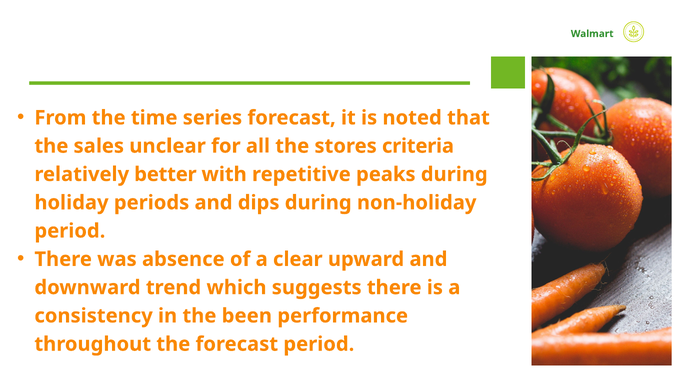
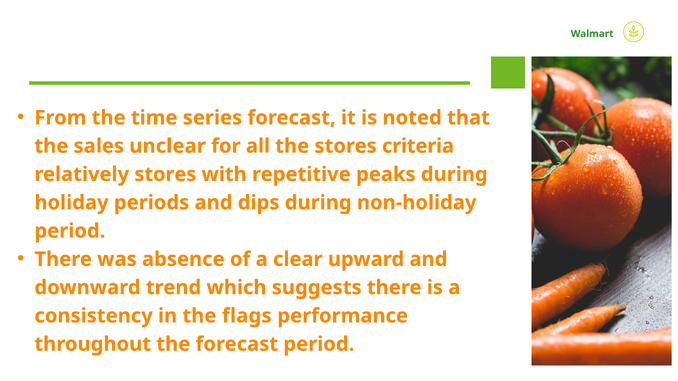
relatively better: better -> stores
been: been -> flags
